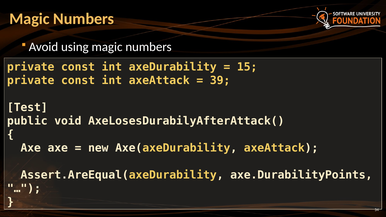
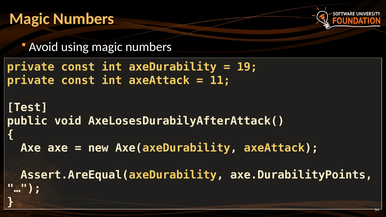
15: 15 -> 19
39: 39 -> 11
